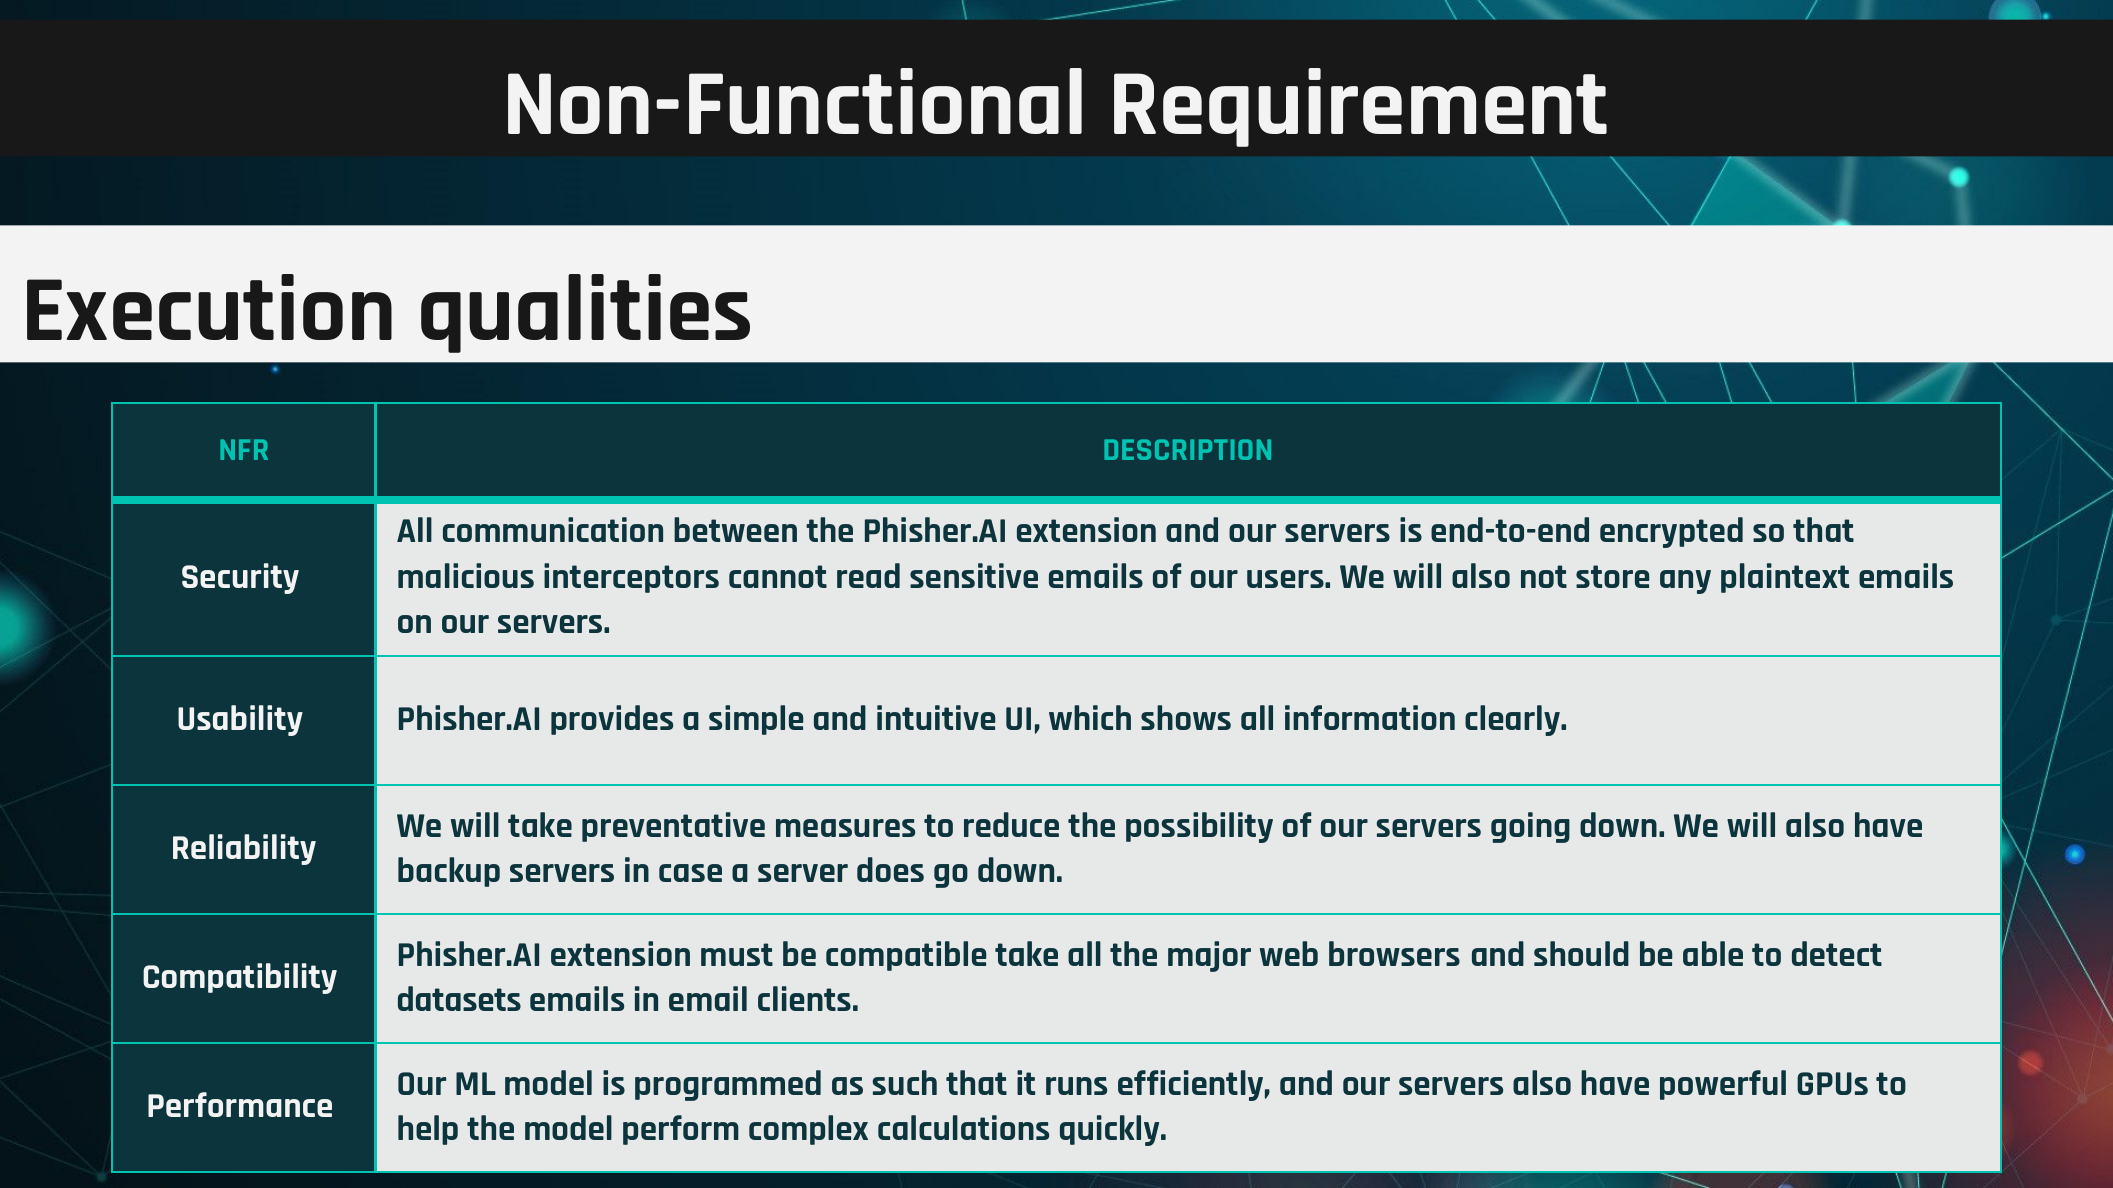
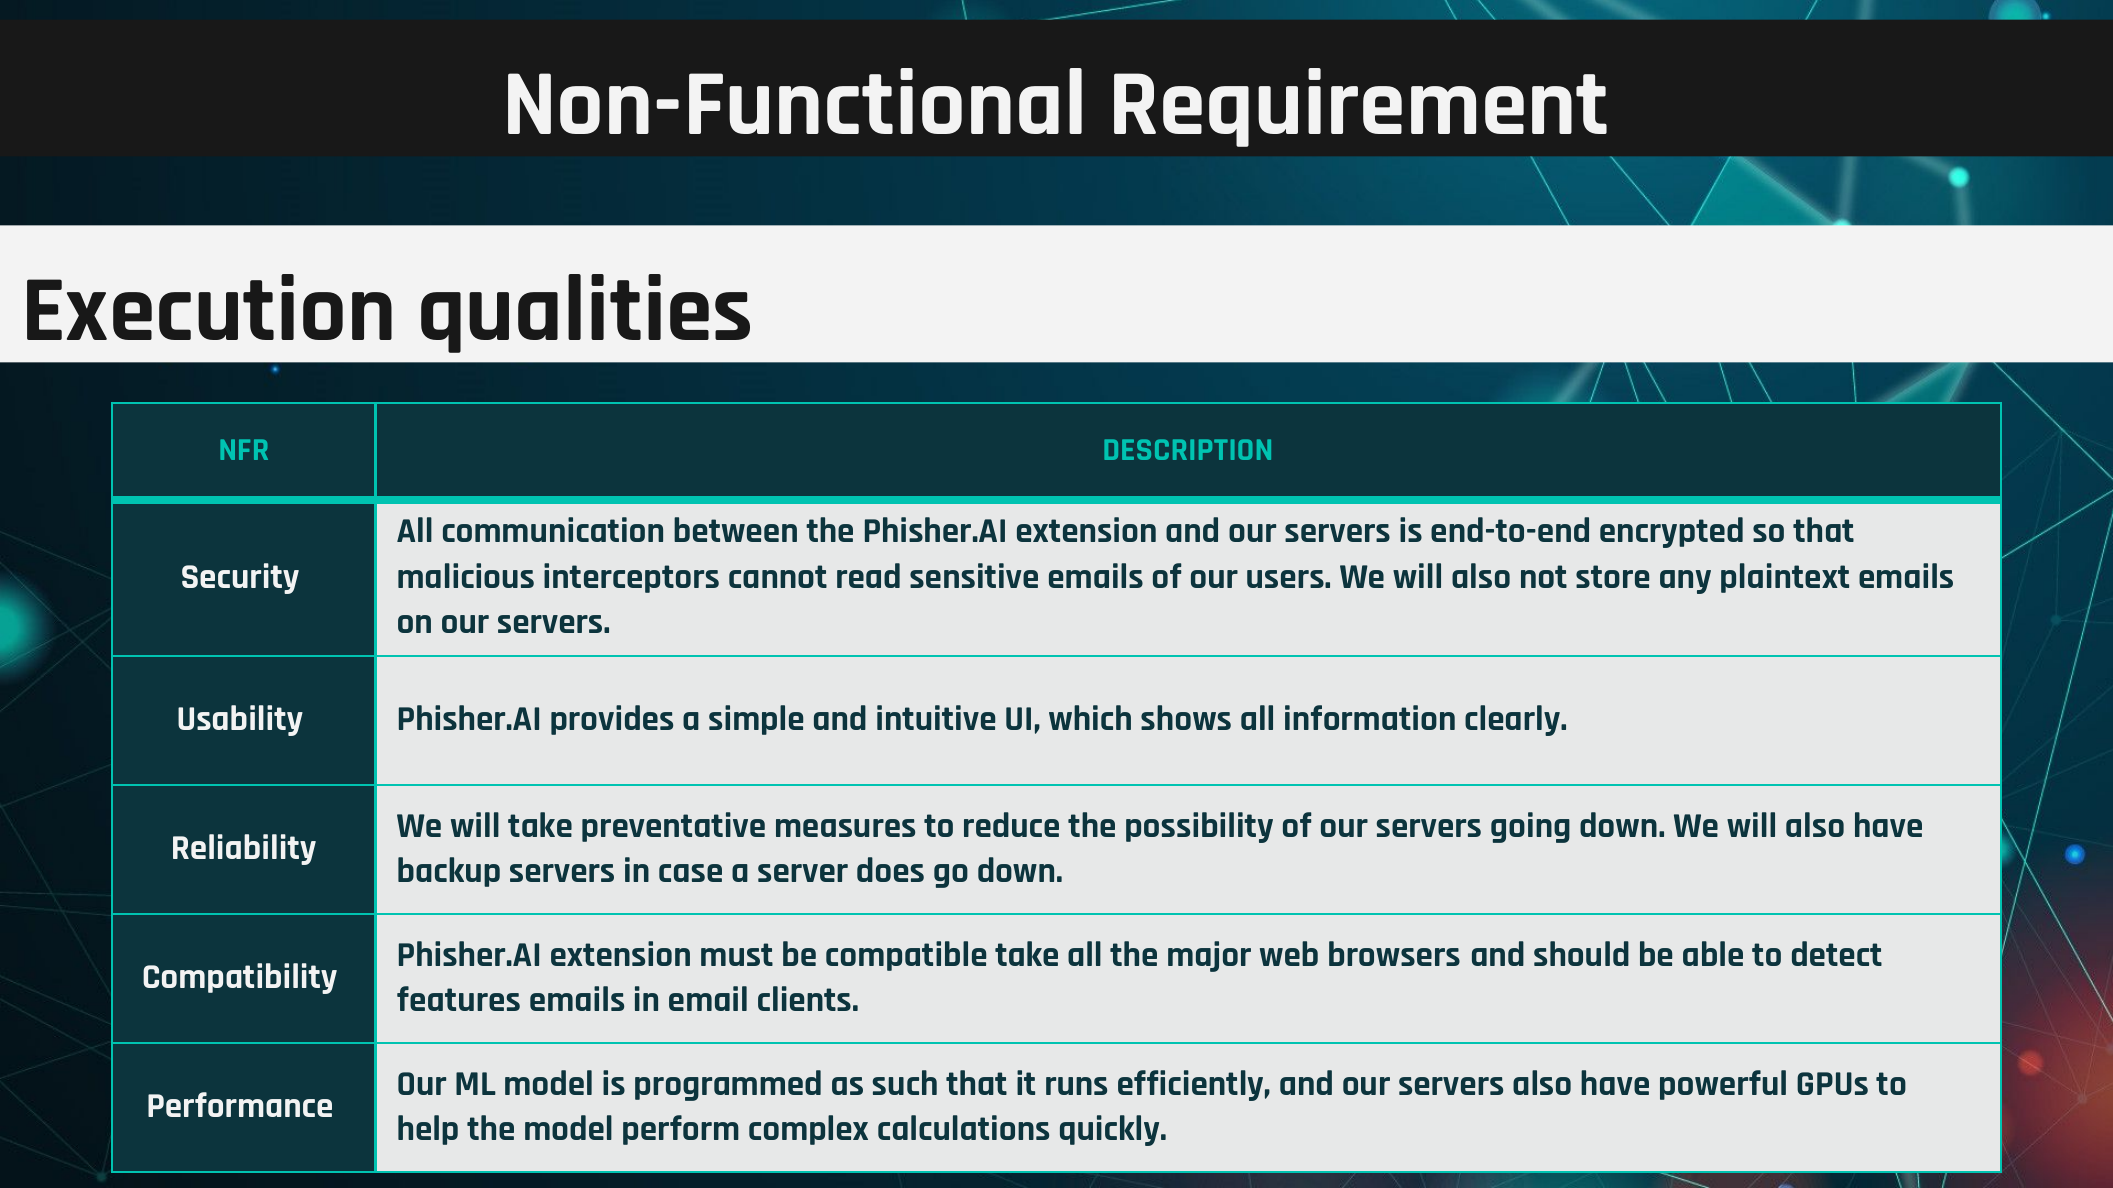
datasets: datasets -> features
